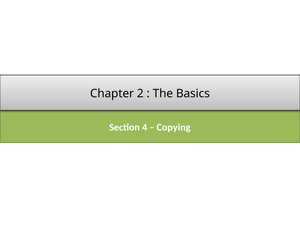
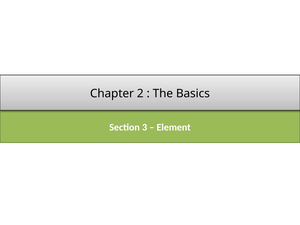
4: 4 -> 3
Copying: Copying -> Element
